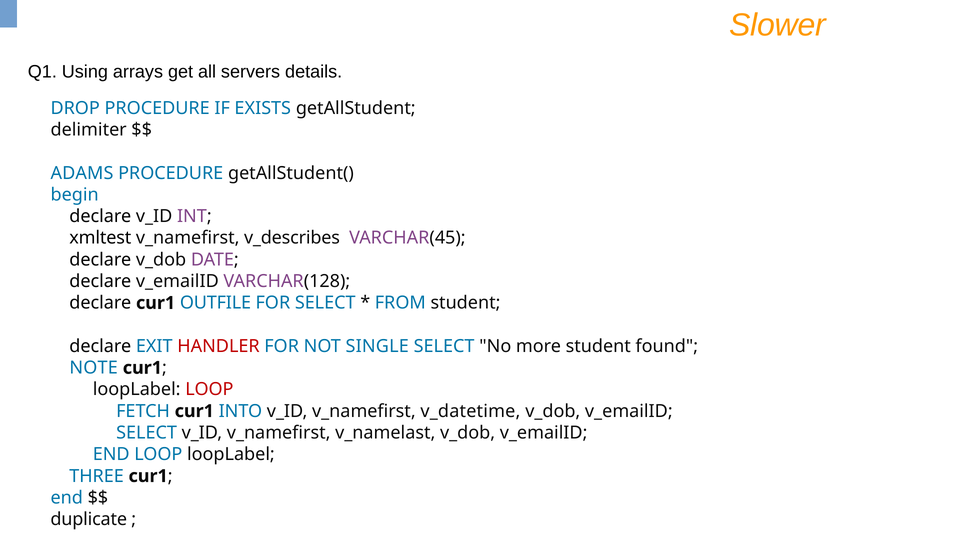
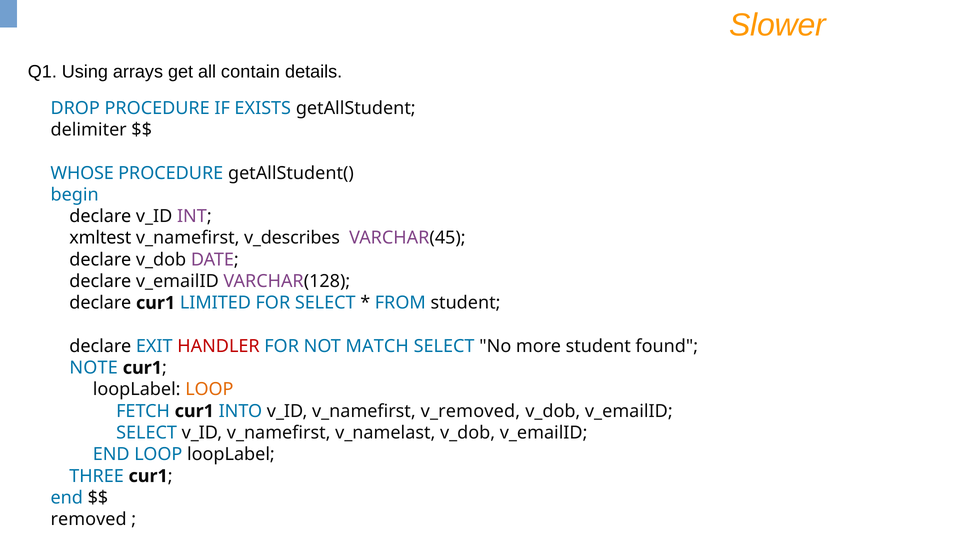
servers: servers -> contain
ADAMS: ADAMS -> WHOSE
OUTFILE: OUTFILE -> LIMITED
SINGLE: SINGLE -> MATCH
LOOP at (209, 390) colour: red -> orange
v_datetime: v_datetime -> v_removed
duplicate: duplicate -> removed
